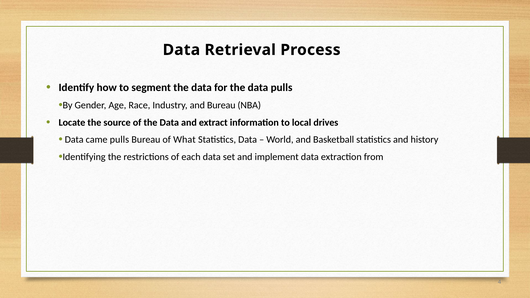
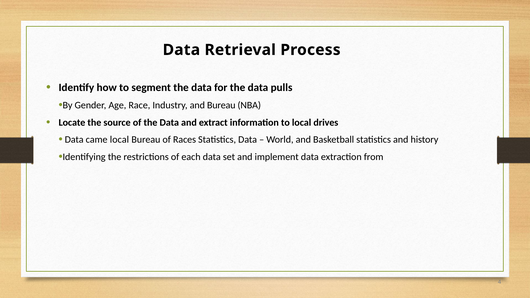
came pulls: pulls -> local
What: What -> Races
